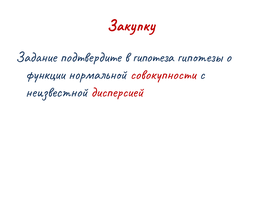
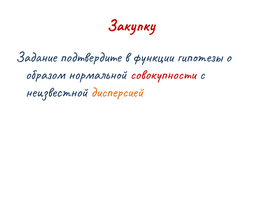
гипотеза: гипотеза -> функции
функции: функции -> образом
дисперсией colour: red -> orange
